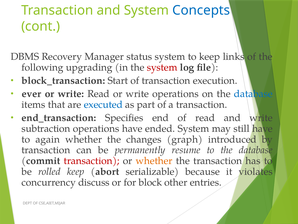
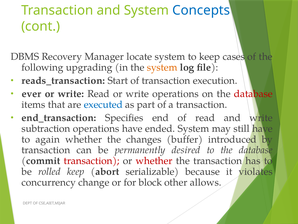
status: status -> locate
links: links -> cases
system at (162, 67) colour: red -> orange
block_transaction: block_transaction -> reads_transaction
database at (253, 94) colour: blue -> red
graph: graph -> buffer
resume: resume -> desired
whether at (154, 160) colour: orange -> red
discuss: discuss -> change
entries: entries -> allows
